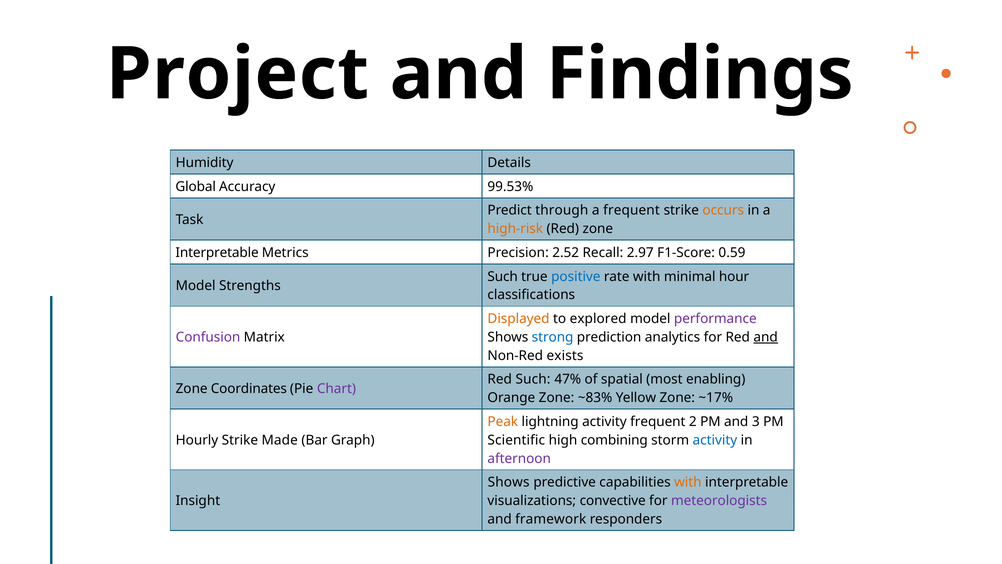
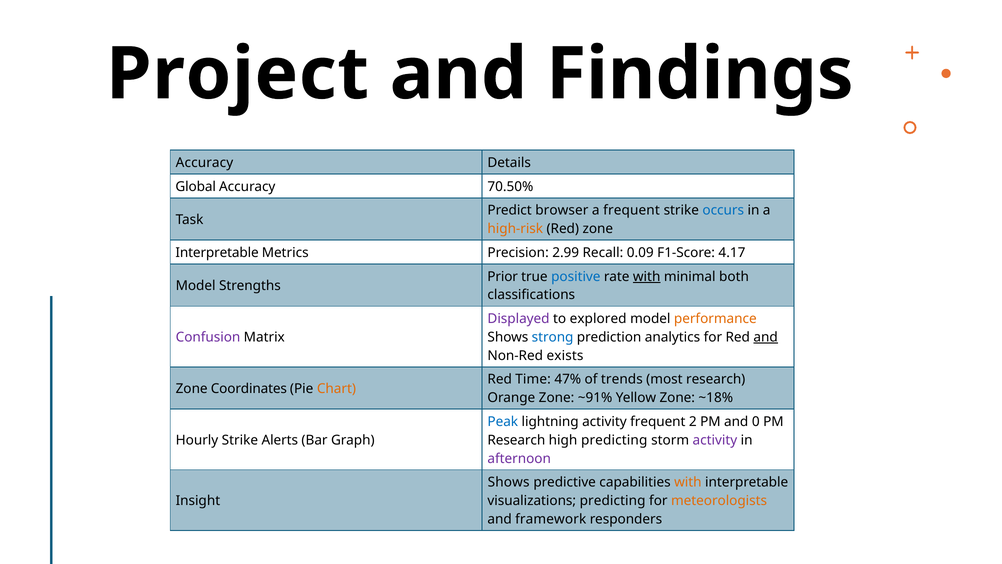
Humidity at (205, 163): Humidity -> Accuracy
99.53%: 99.53% -> 70.50%
through: through -> browser
occurs colour: orange -> blue
2.52: 2.52 -> 2.99
2.97: 2.97 -> 0.09
0.59: 0.59 -> 4.17
Such at (503, 276): Such -> Prior
with at (647, 276) underline: none -> present
hour: hour -> both
Displayed colour: orange -> purple
performance colour: purple -> orange
Red Such: Such -> Time
spatial: spatial -> trends
most enabling: enabling -> research
Chart colour: purple -> orange
~83%: ~83% -> ~91%
~17%: ~17% -> ~18%
Peak colour: orange -> blue
3: 3 -> 0
Made: Made -> Alerts
Scientific at (516, 440): Scientific -> Research
high combining: combining -> predicting
activity at (715, 440) colour: blue -> purple
visualizations convective: convective -> predicting
meteorologists colour: purple -> orange
